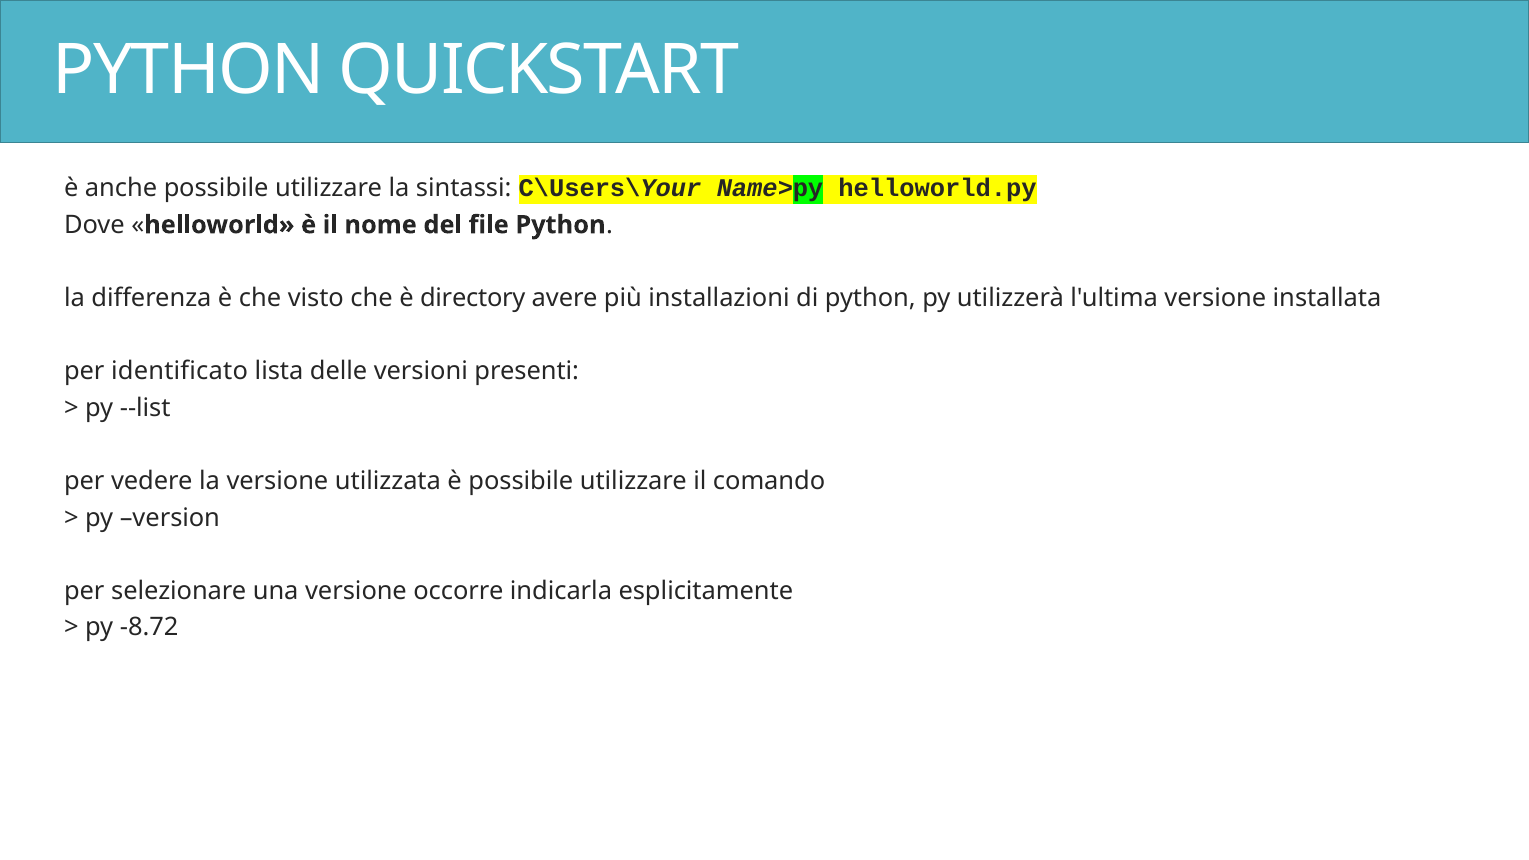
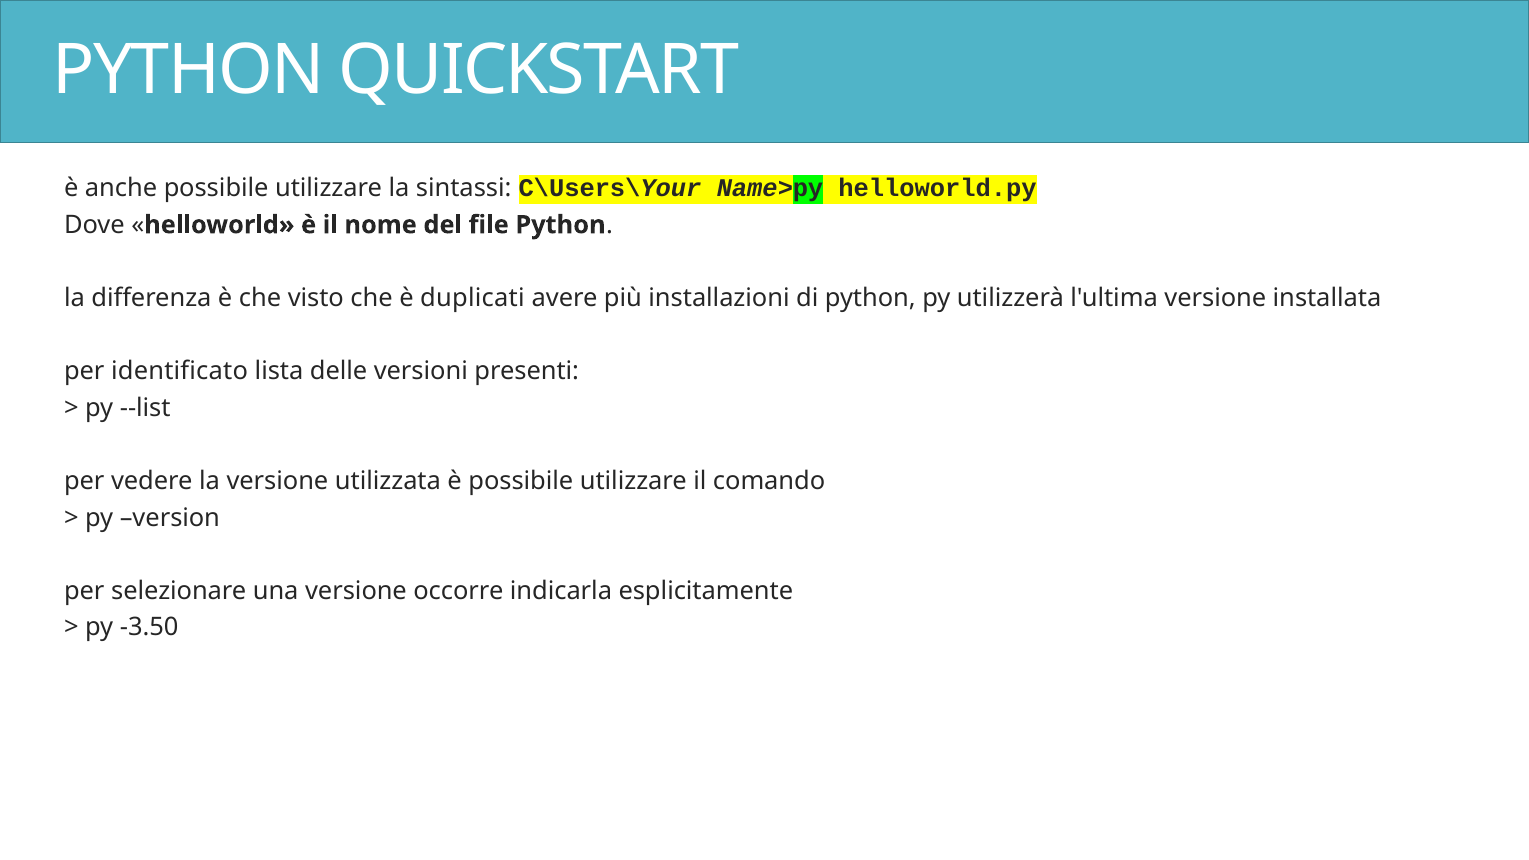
directory: directory -> duplicati
-8.72: -8.72 -> -3.50
